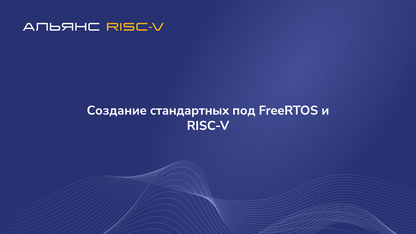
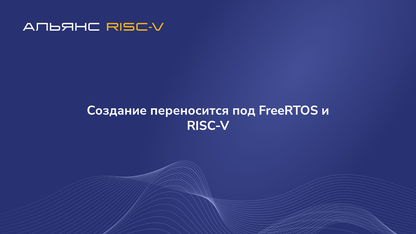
стандартных: стандартных -> переносится
